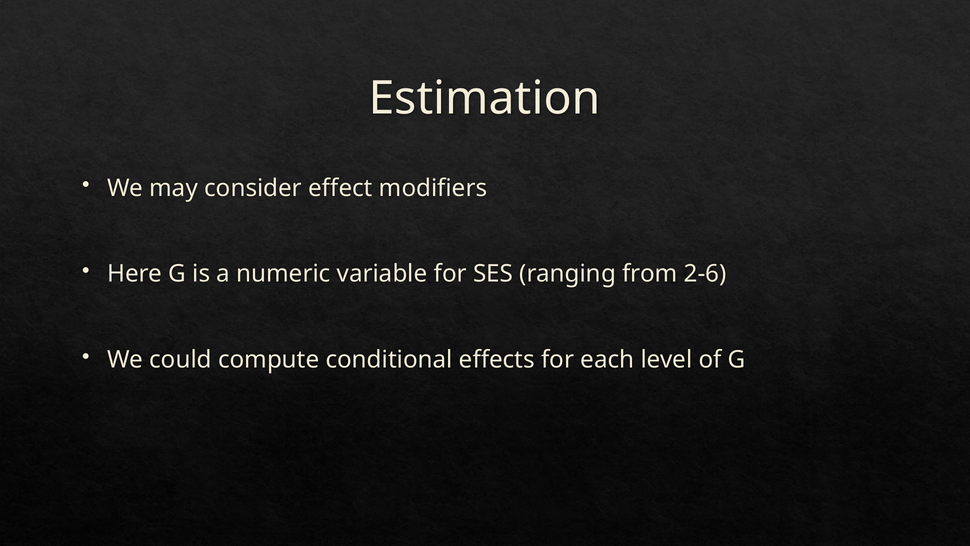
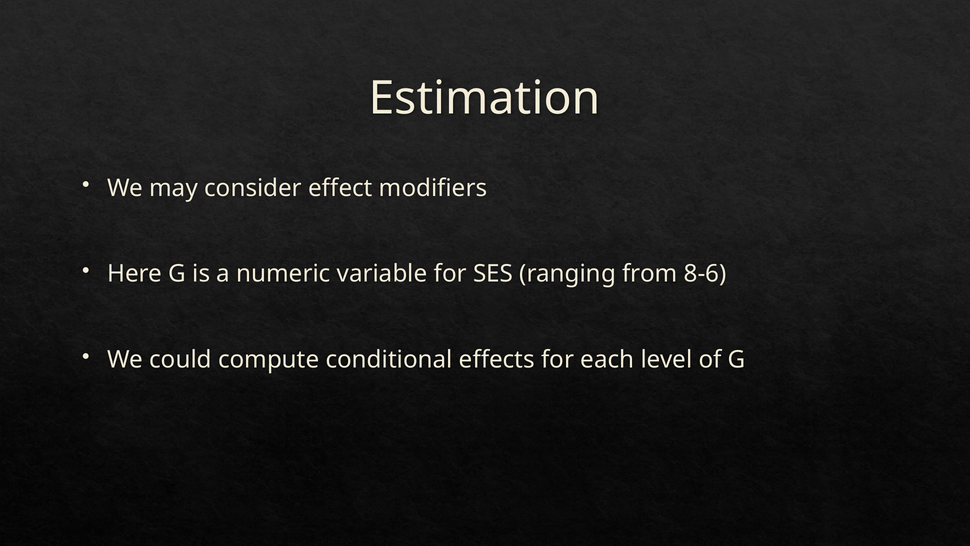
2-6: 2-6 -> 8-6
